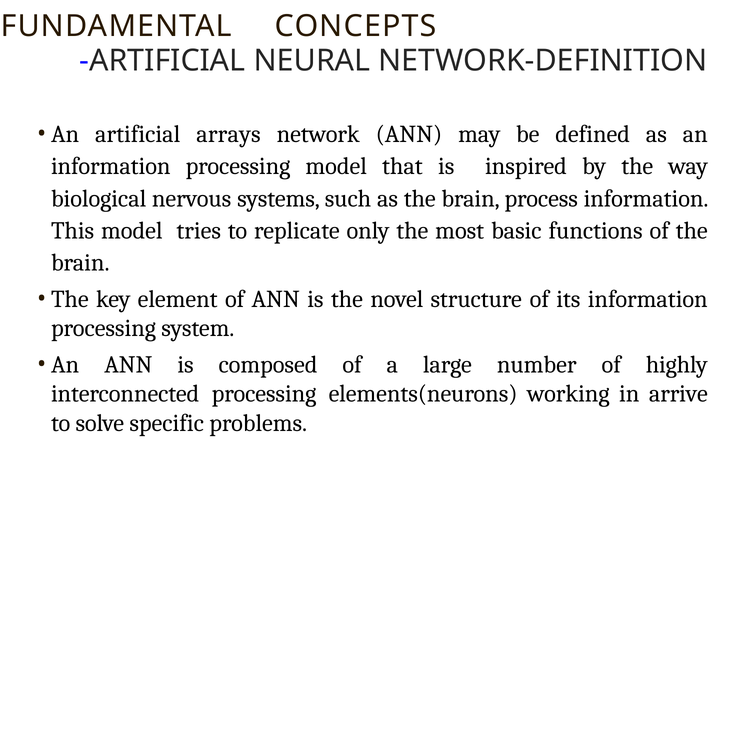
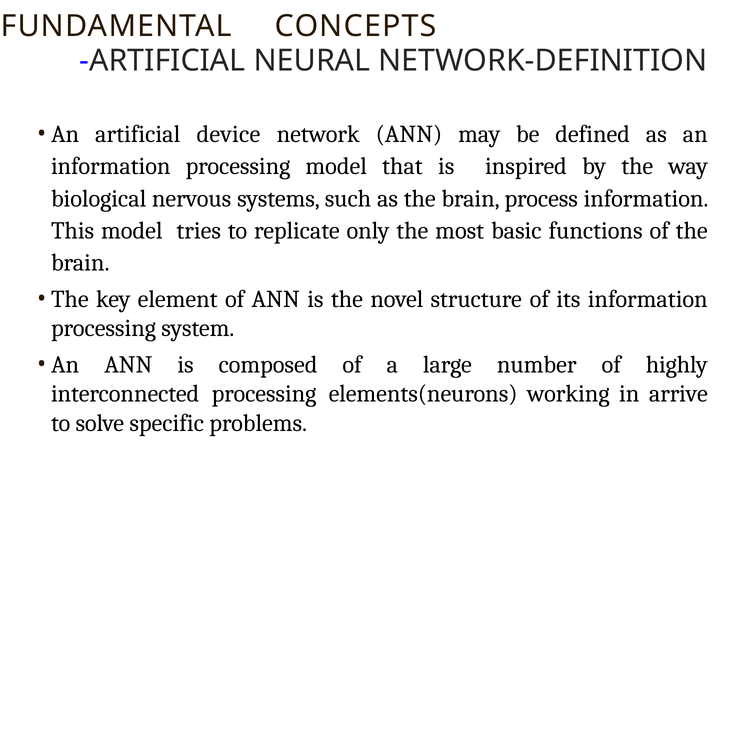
arrays: arrays -> device
